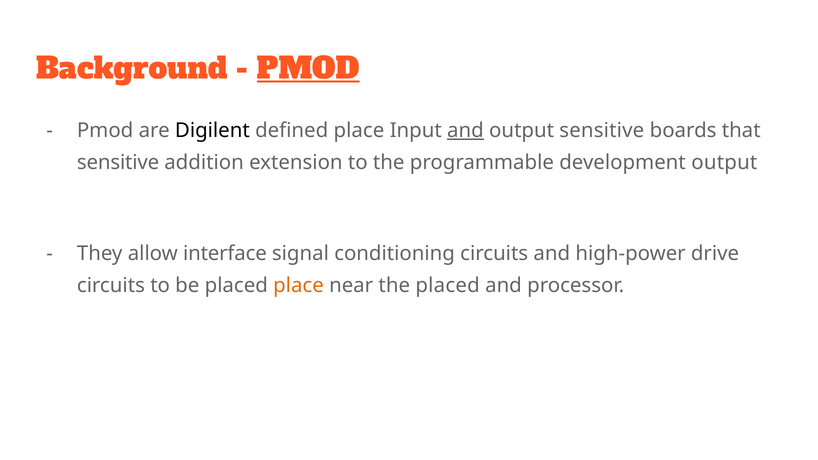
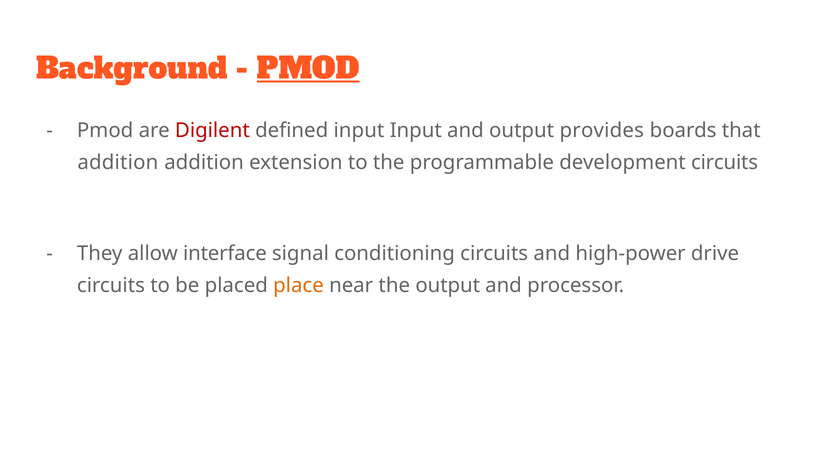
Digilent colour: black -> red
defined place: place -> input
and at (465, 130) underline: present -> none
output sensitive: sensitive -> provides
sensitive at (118, 162): sensitive -> addition
development output: output -> circuits
the placed: placed -> output
